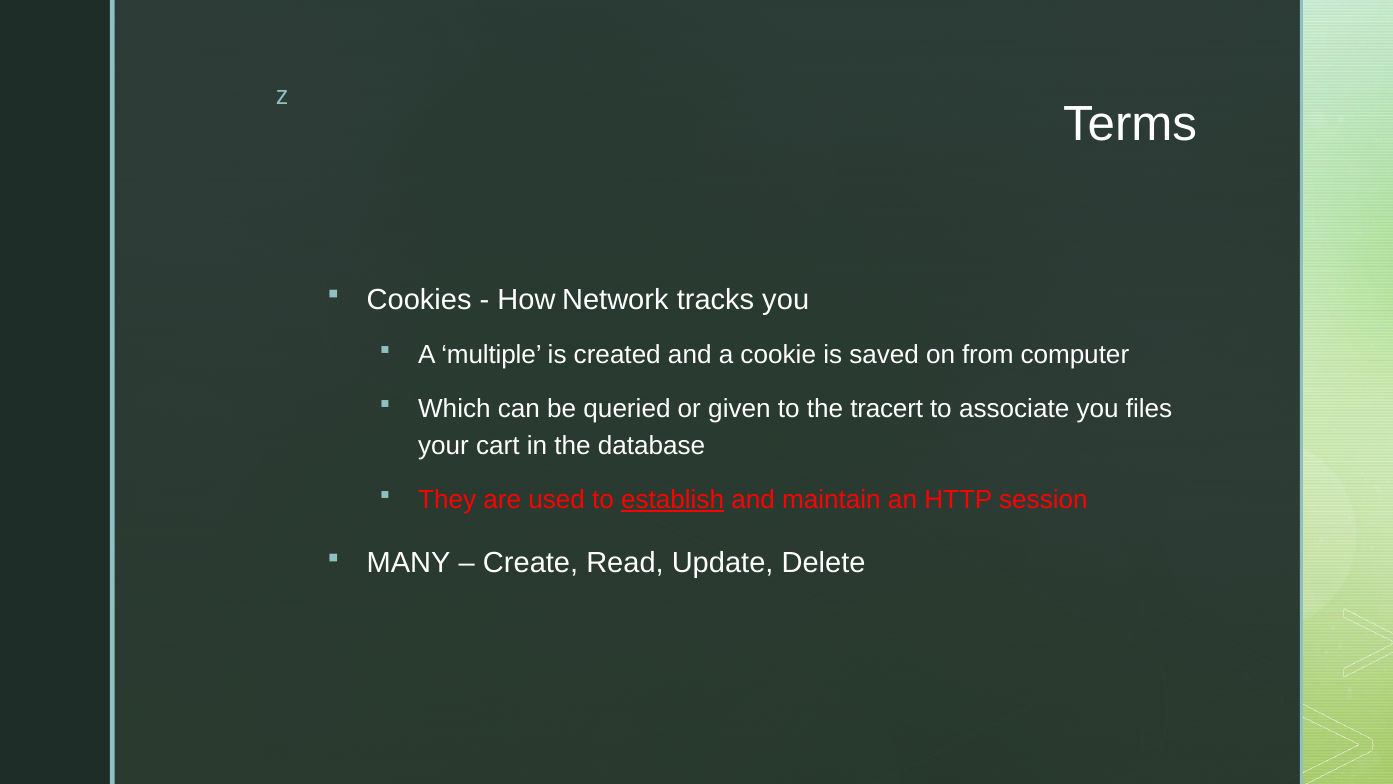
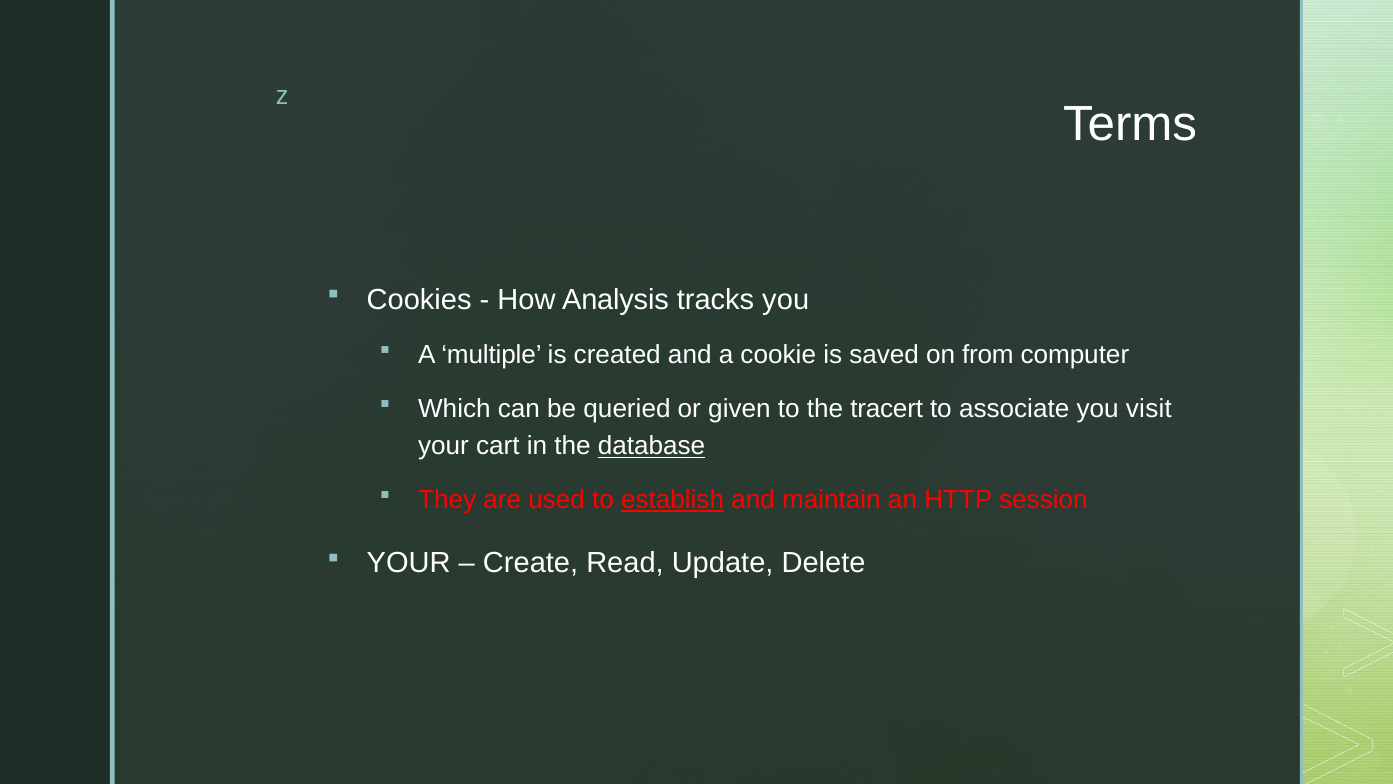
Network: Network -> Analysis
files: files -> visit
database underline: none -> present
MANY at (409, 563): MANY -> YOUR
